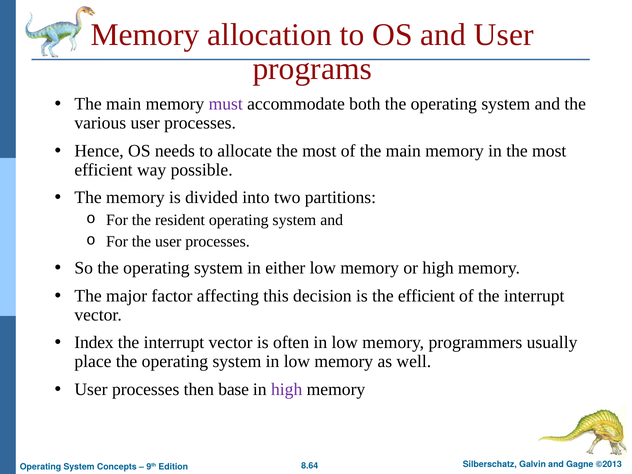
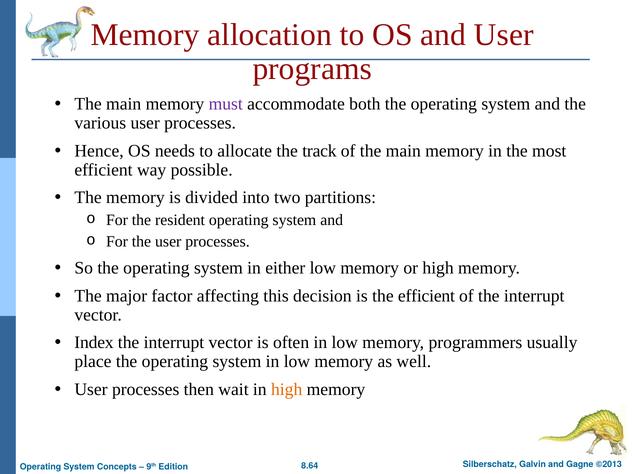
allocate the most: most -> track
base: base -> wait
high at (287, 389) colour: purple -> orange
